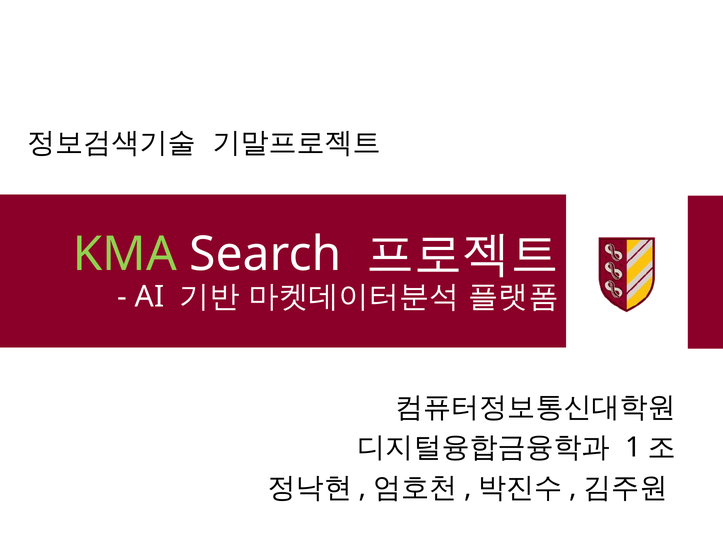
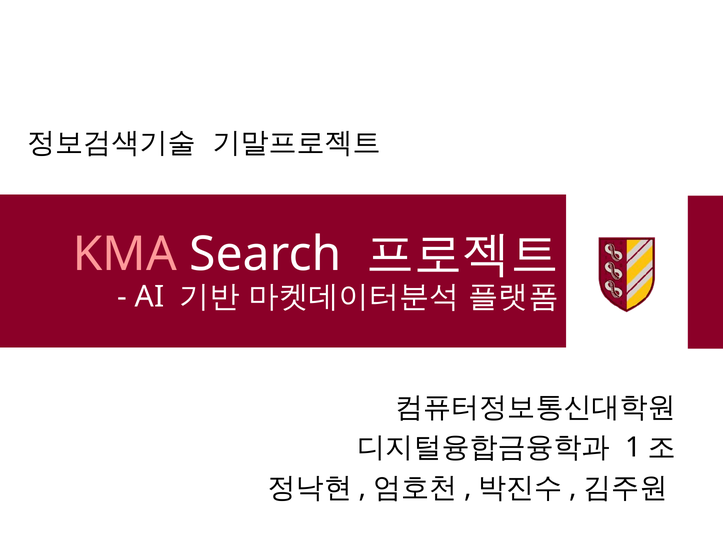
KMA colour: light green -> pink
